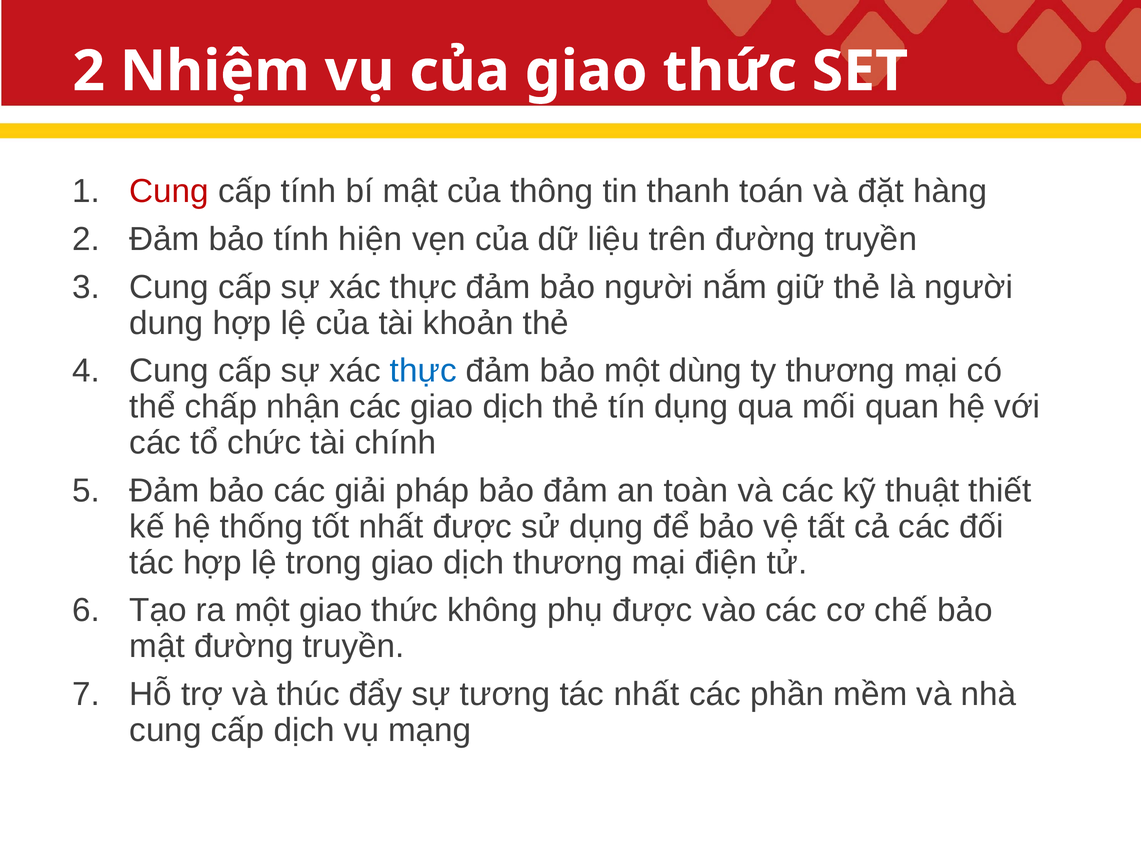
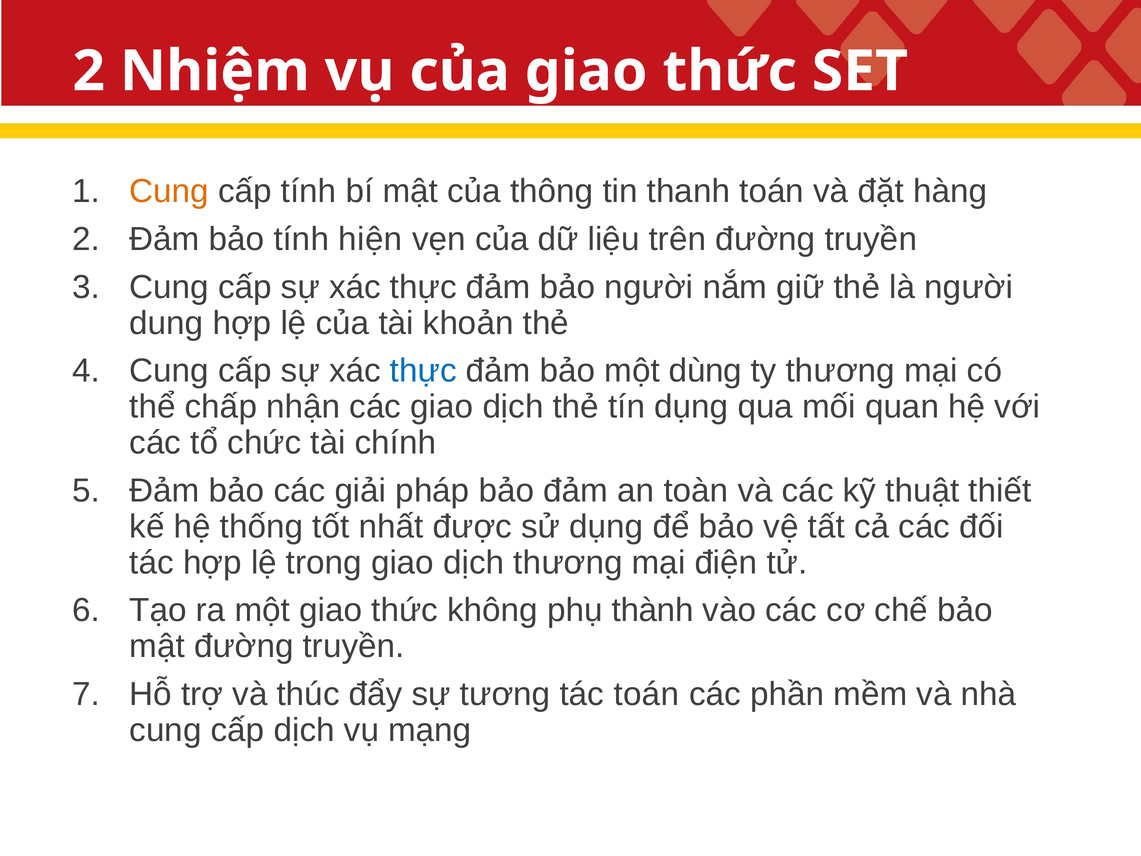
Cung at (169, 191) colour: red -> orange
phụ được: được -> thành
tác nhất: nhất -> toán
